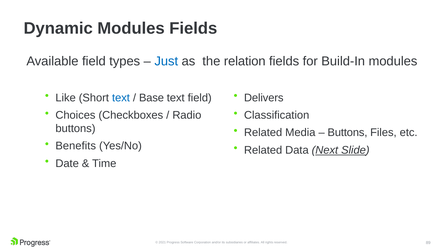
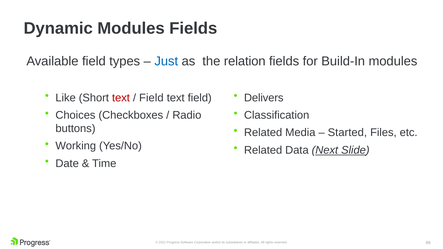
text at (121, 98) colour: blue -> red
Base at (151, 98): Base -> Field
Buttons at (347, 133): Buttons -> Started
Benefits: Benefits -> Working
